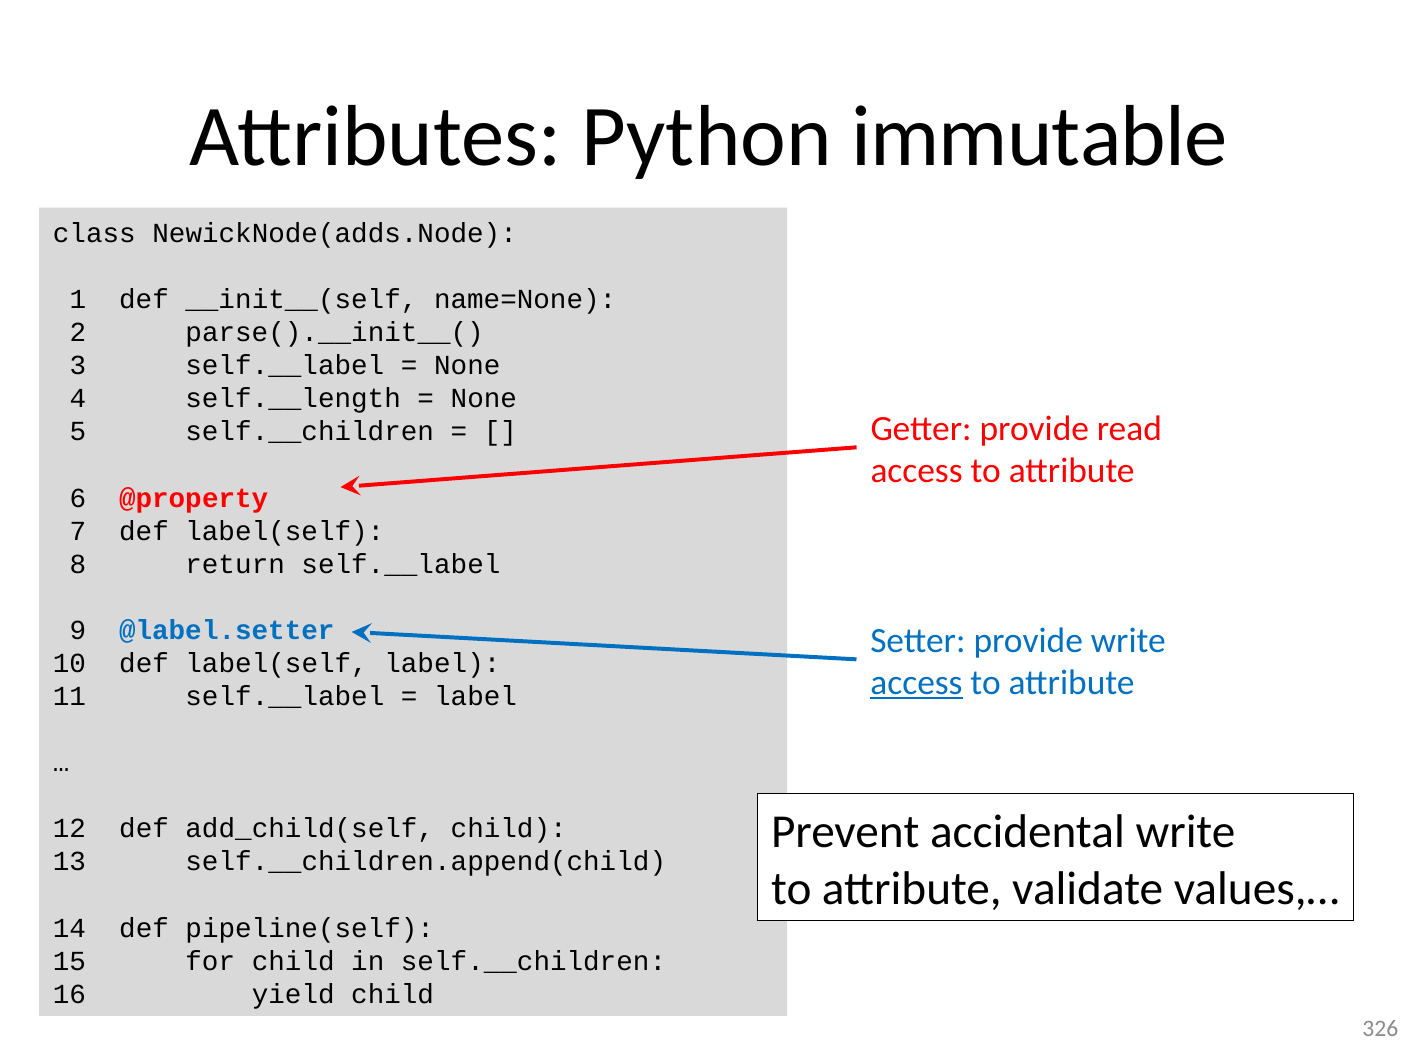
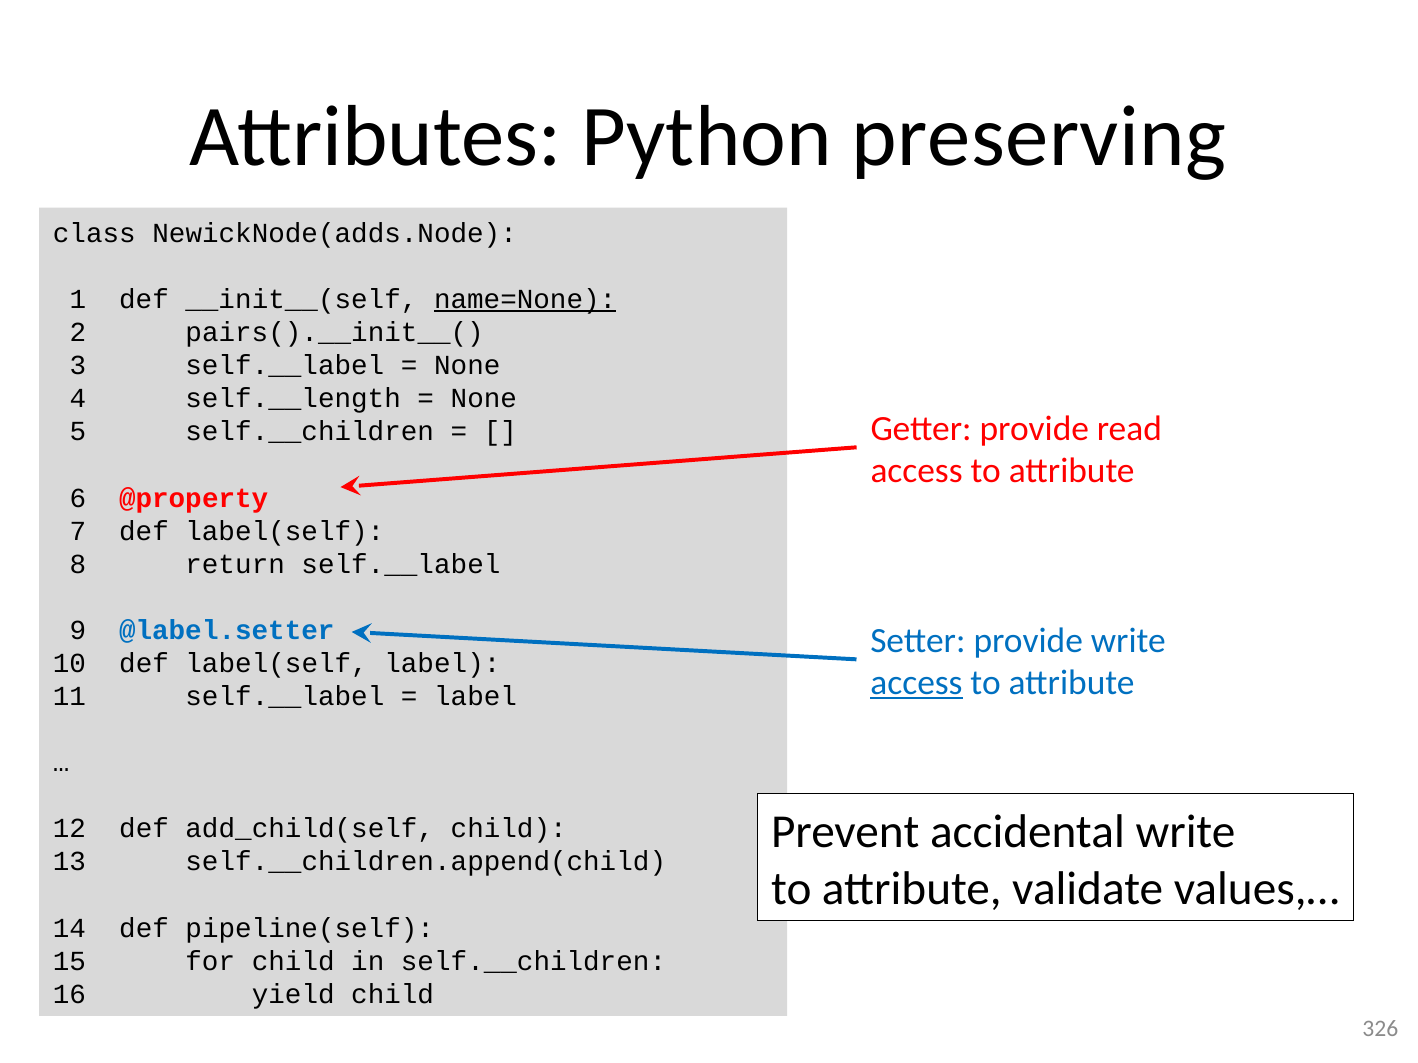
immutable: immutable -> preserving
name=None underline: none -> present
parse().__init__(: parse().__init__( -> pairs().__init__(
